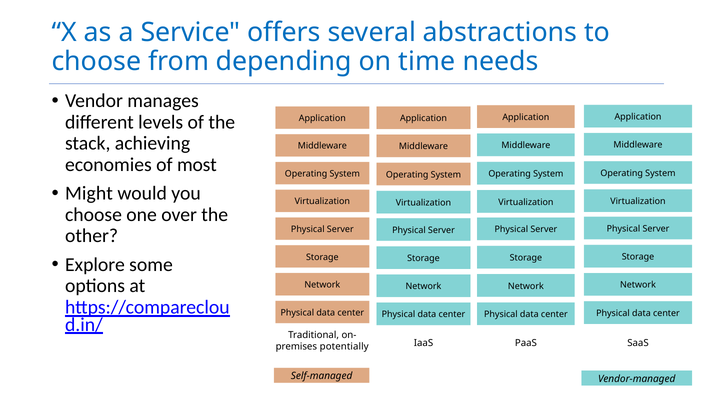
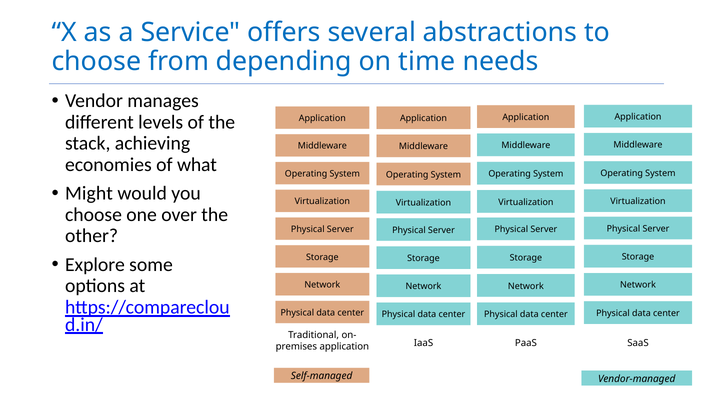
most: most -> what
potentially at (344, 346): potentially -> application
